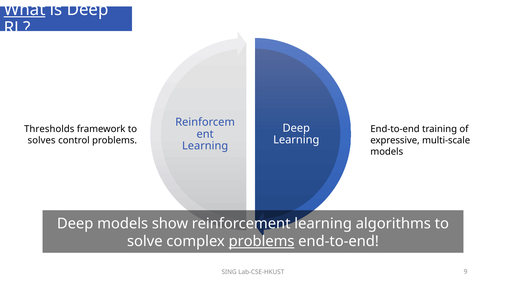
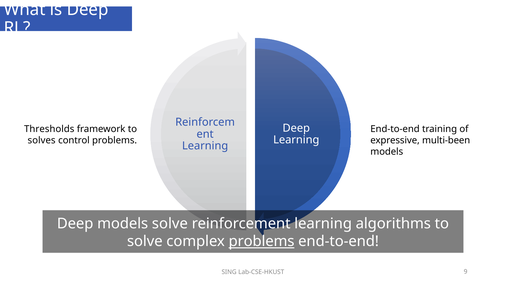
What underline: present -> none
multi-scale: multi-scale -> multi-been
models show: show -> solve
